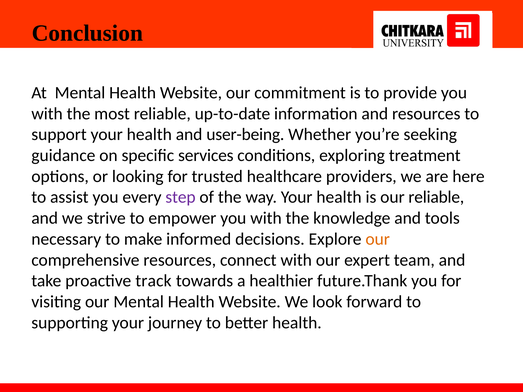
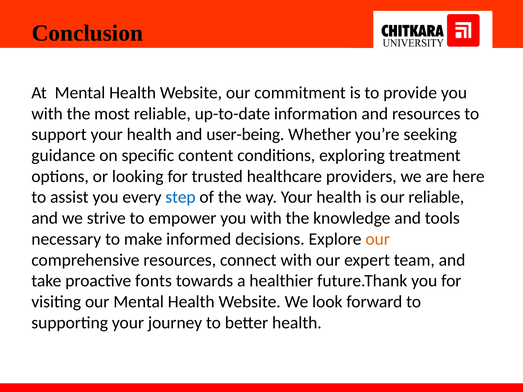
services: services -> content
step colour: purple -> blue
track: track -> fonts
